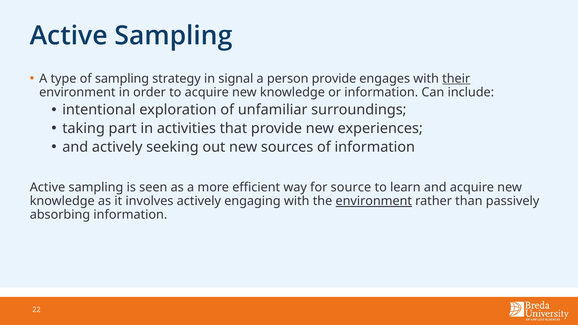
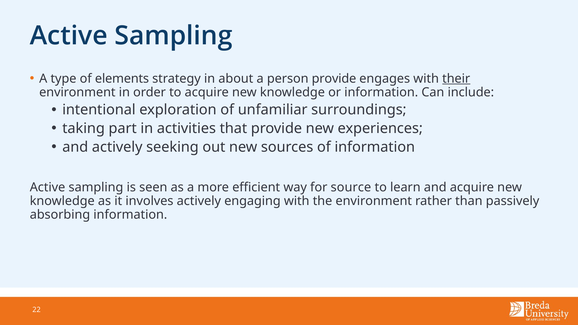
of sampling: sampling -> elements
signal: signal -> about
environment at (374, 201) underline: present -> none
